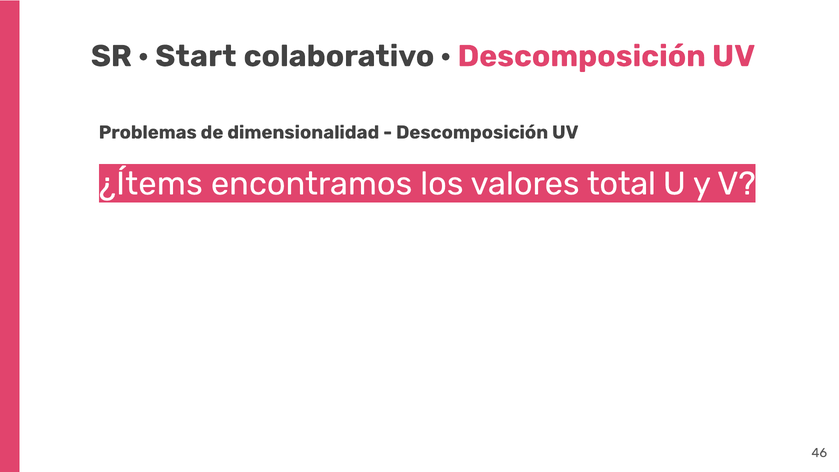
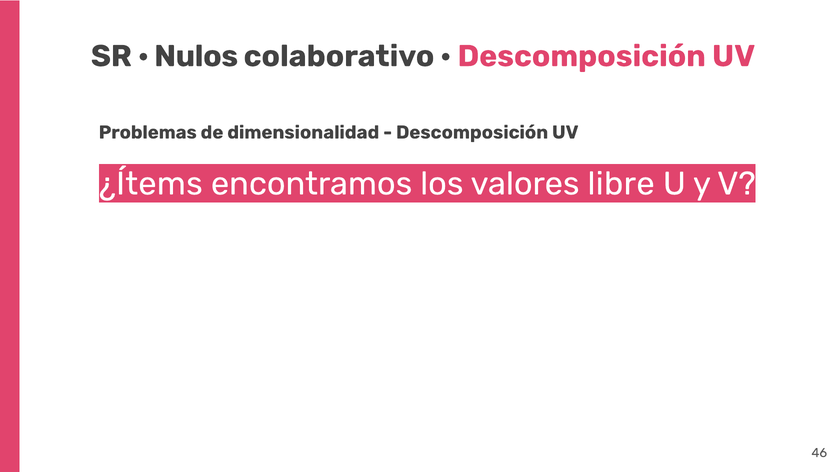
Start: Start -> Nulos
total: total -> libre
